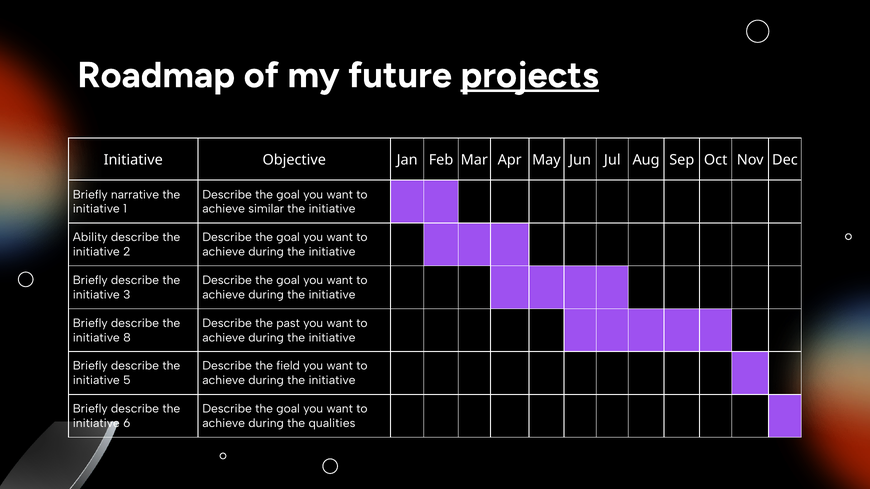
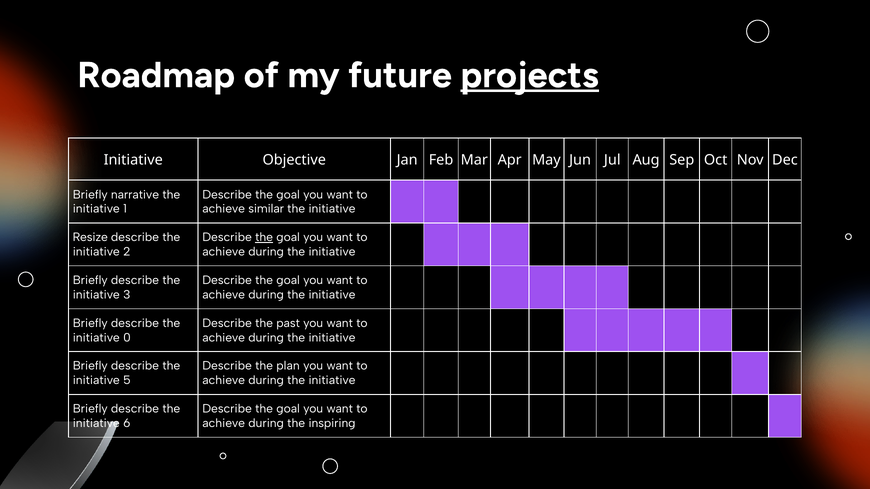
Ability: Ability -> Resize
the at (264, 238) underline: none -> present
8: 8 -> 0
field: field -> plan
qualities: qualities -> inspiring
